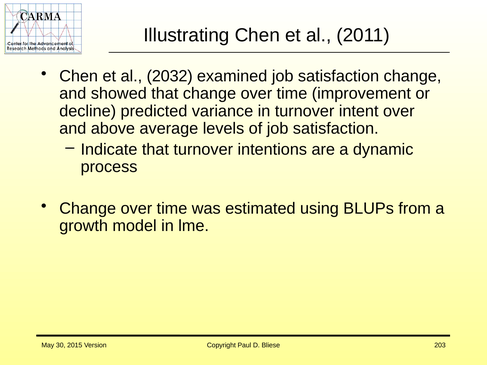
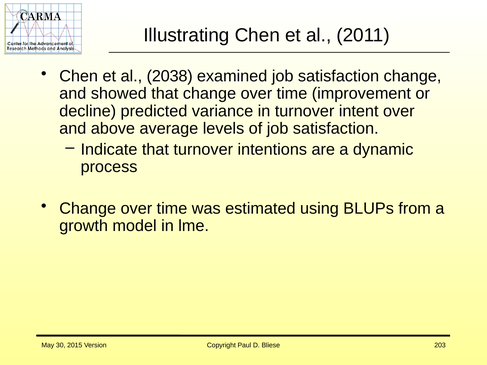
2032: 2032 -> 2038
